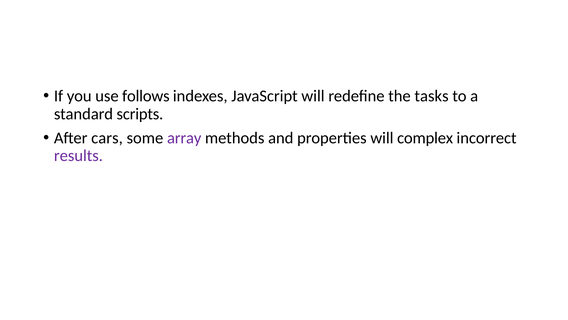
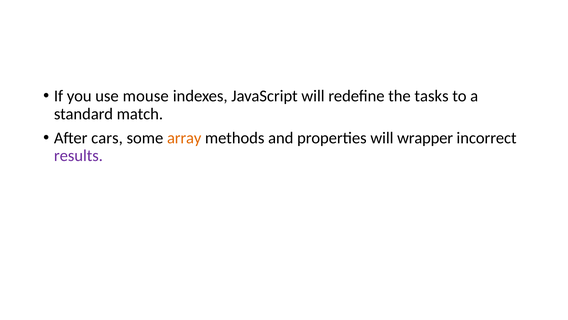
follows: follows -> mouse
scripts: scripts -> match
array colour: purple -> orange
complex: complex -> wrapper
